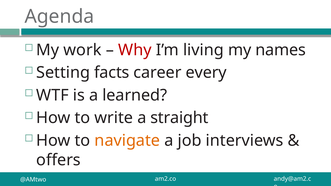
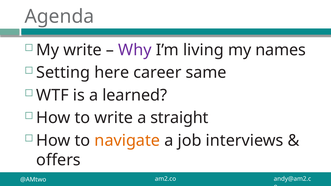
My work: work -> write
Why colour: red -> purple
facts: facts -> here
every: every -> same
